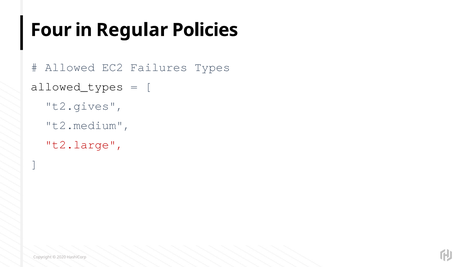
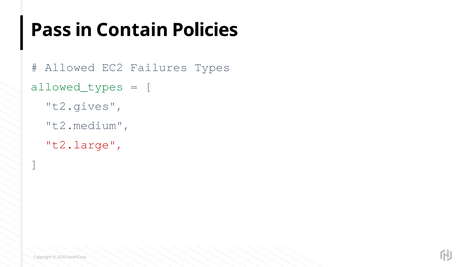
Four: Four -> Pass
Regular: Regular -> Contain
allowed_types colour: black -> green
